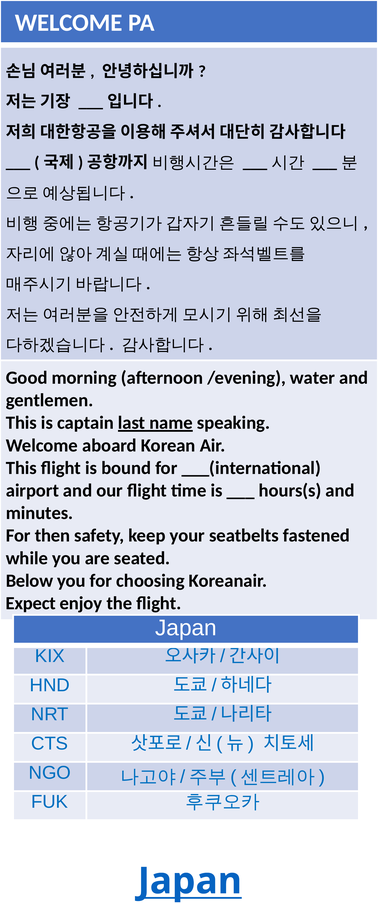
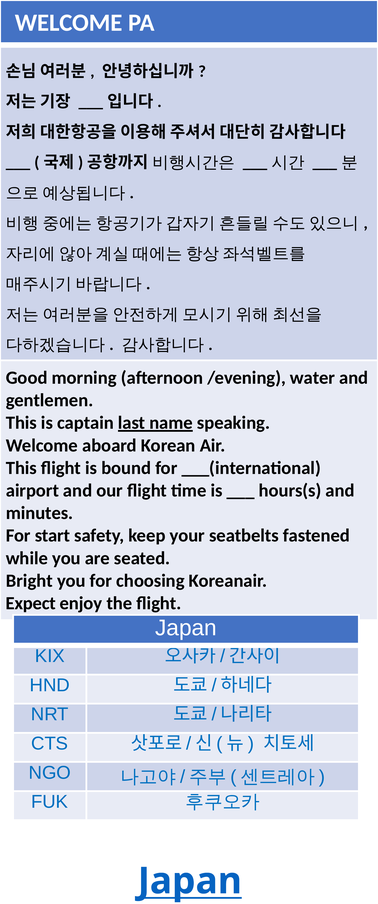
then: then -> start
Below: Below -> Bright
